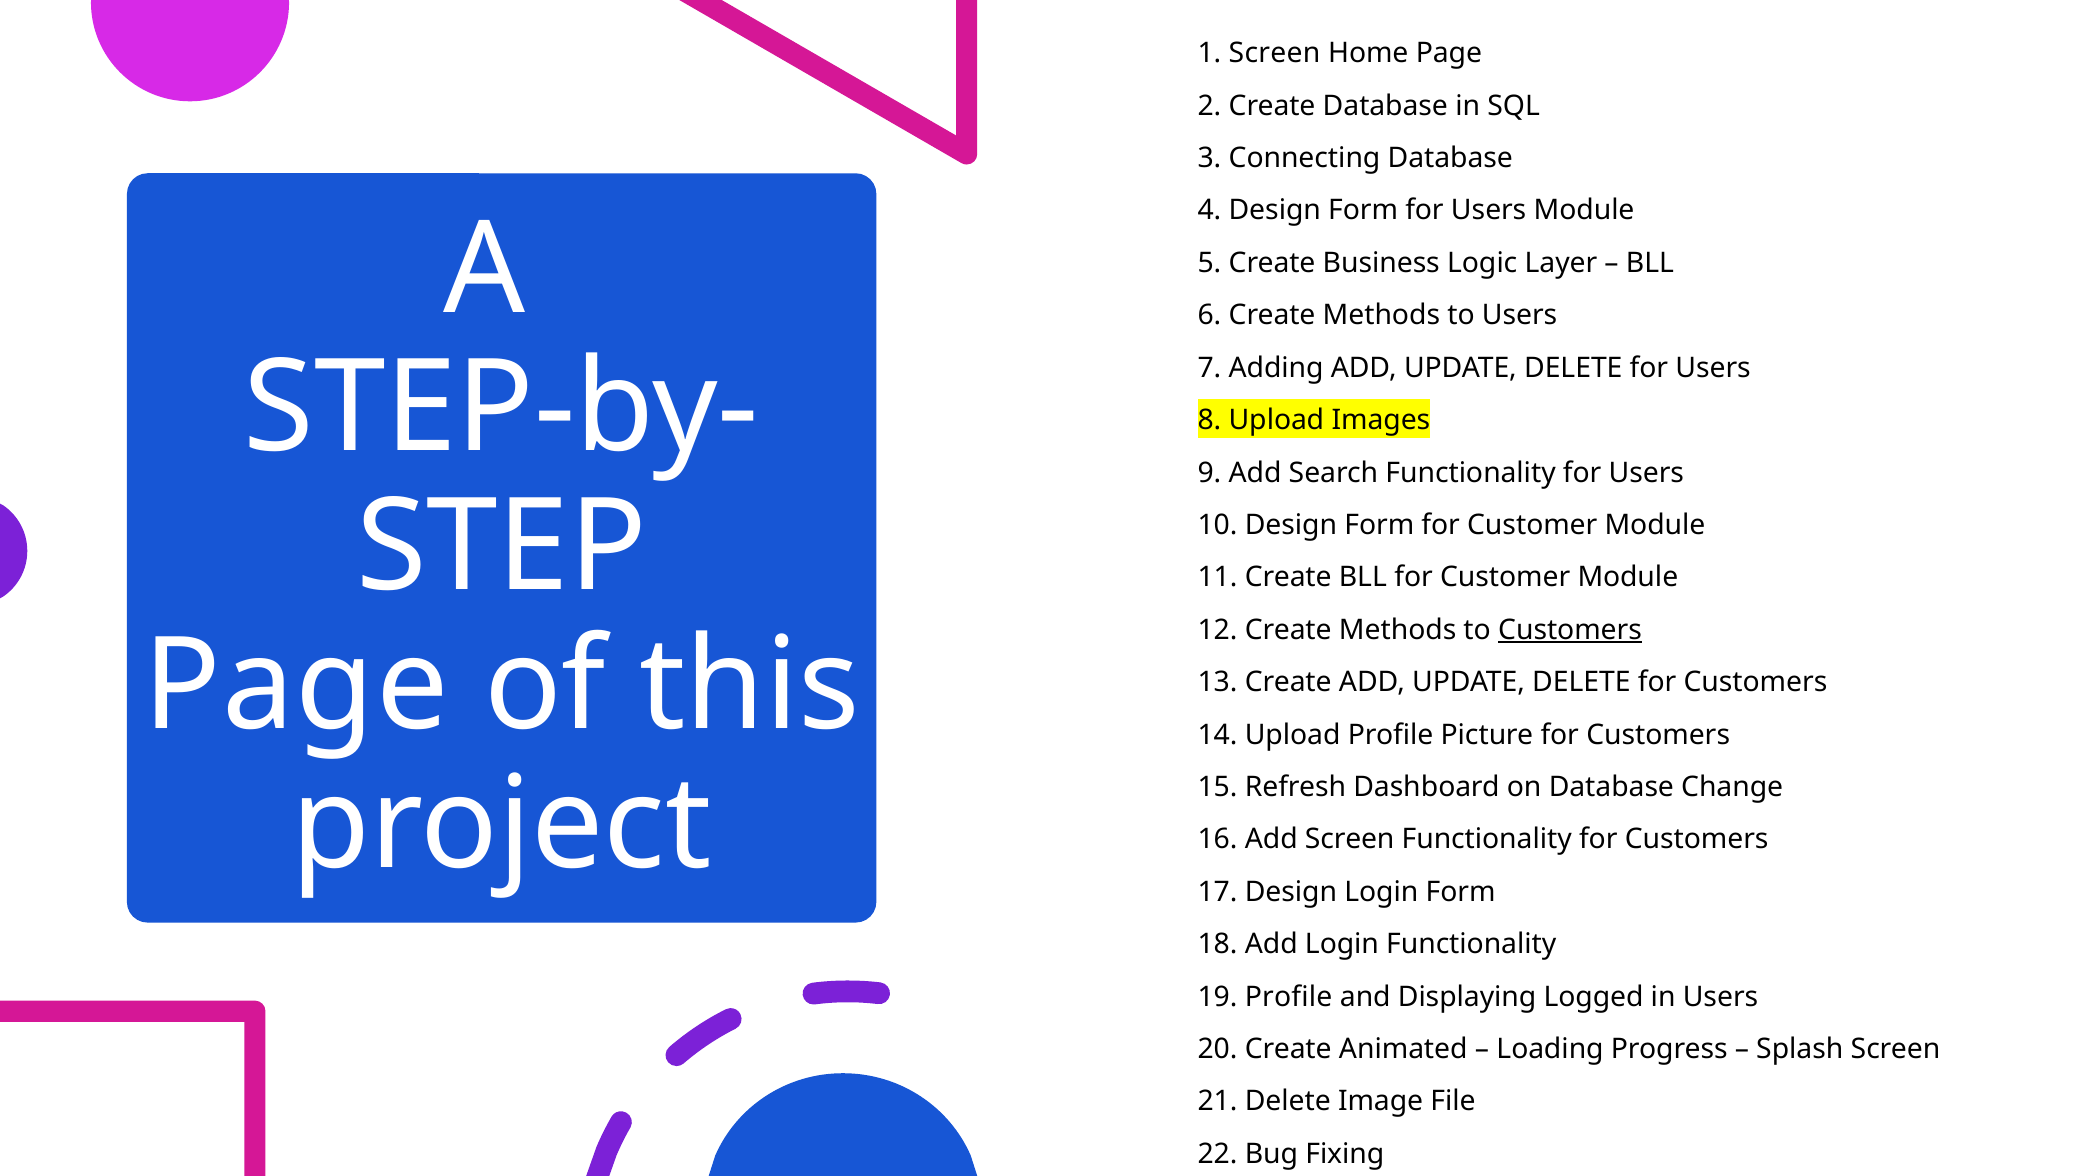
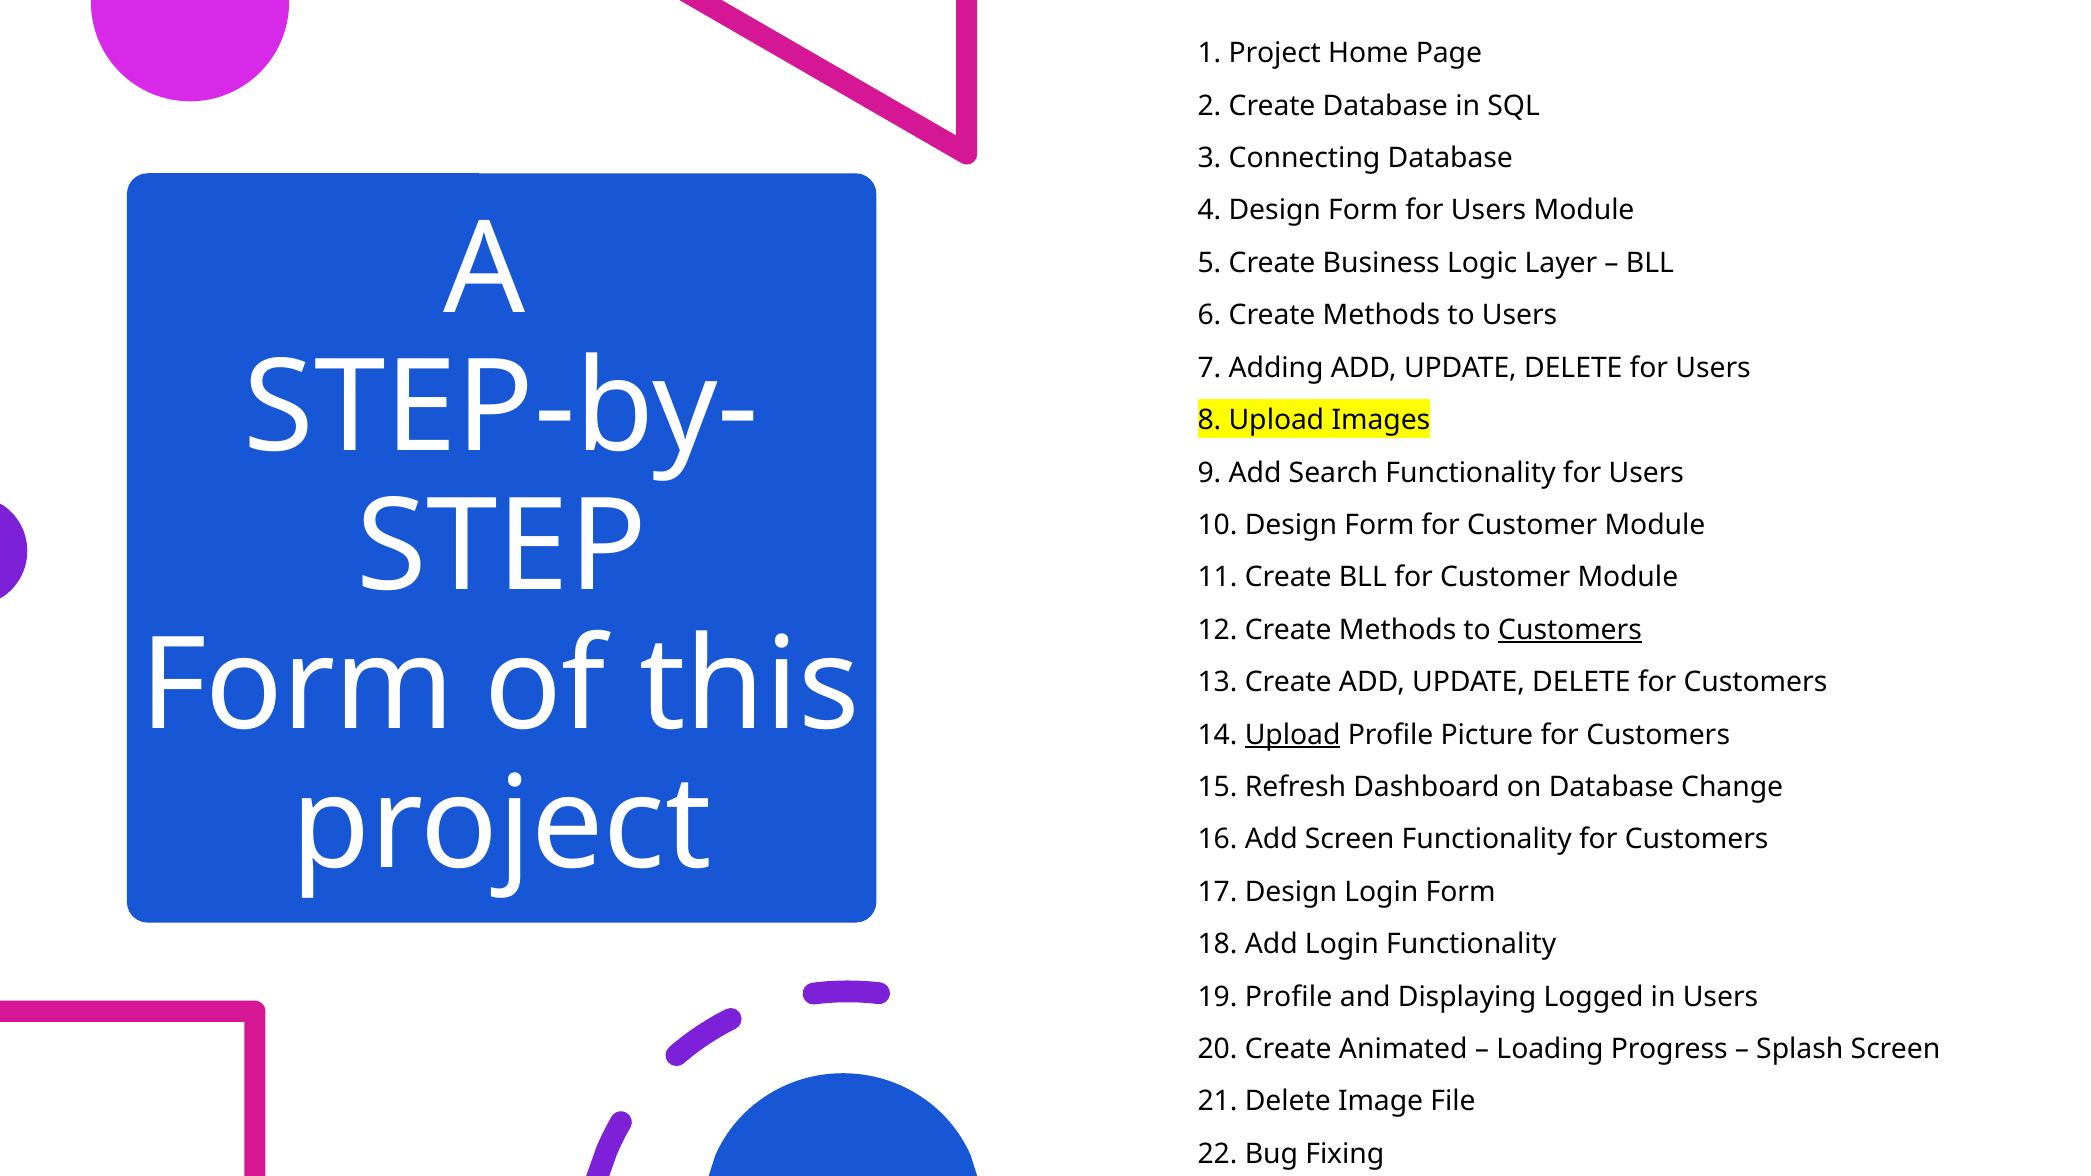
1 Screen: Screen -> Project
Page at (296, 686): Page -> Form
Upload at (1293, 735) underline: none -> present
